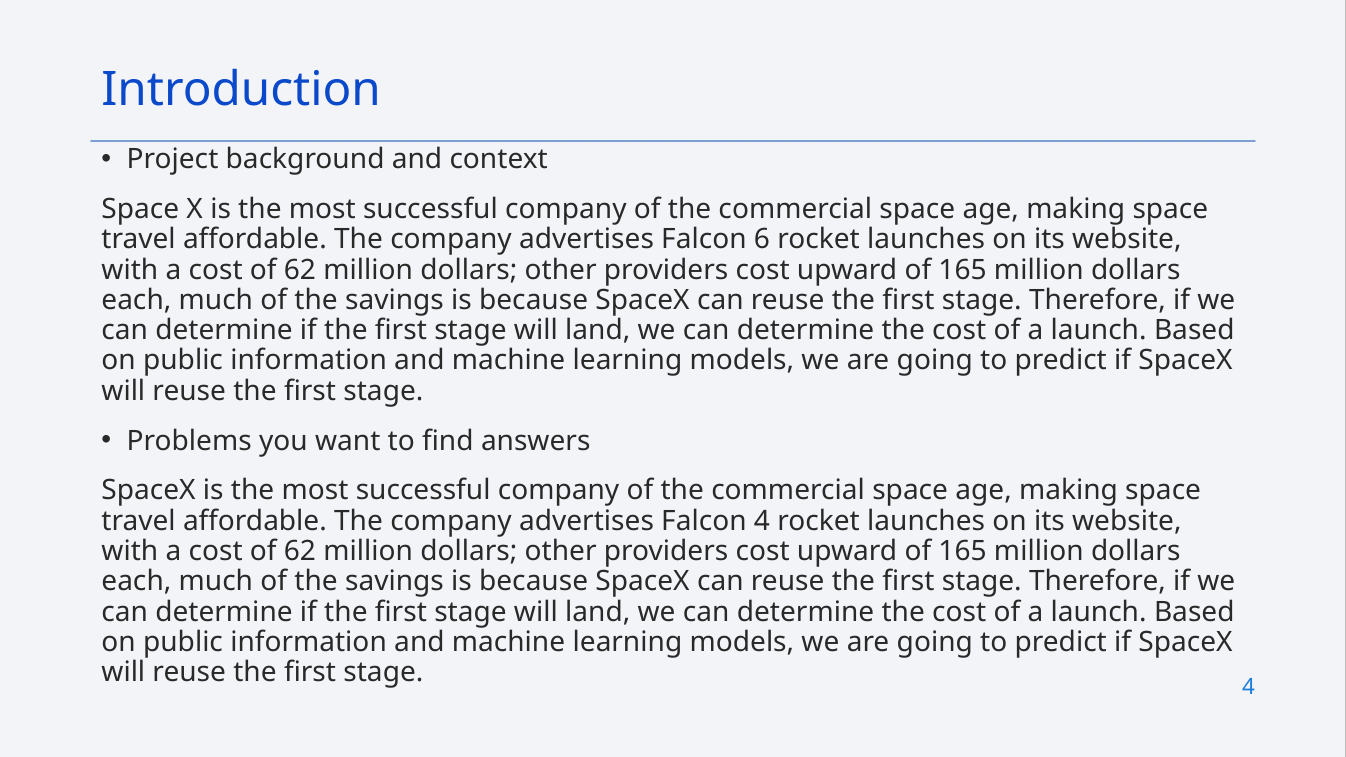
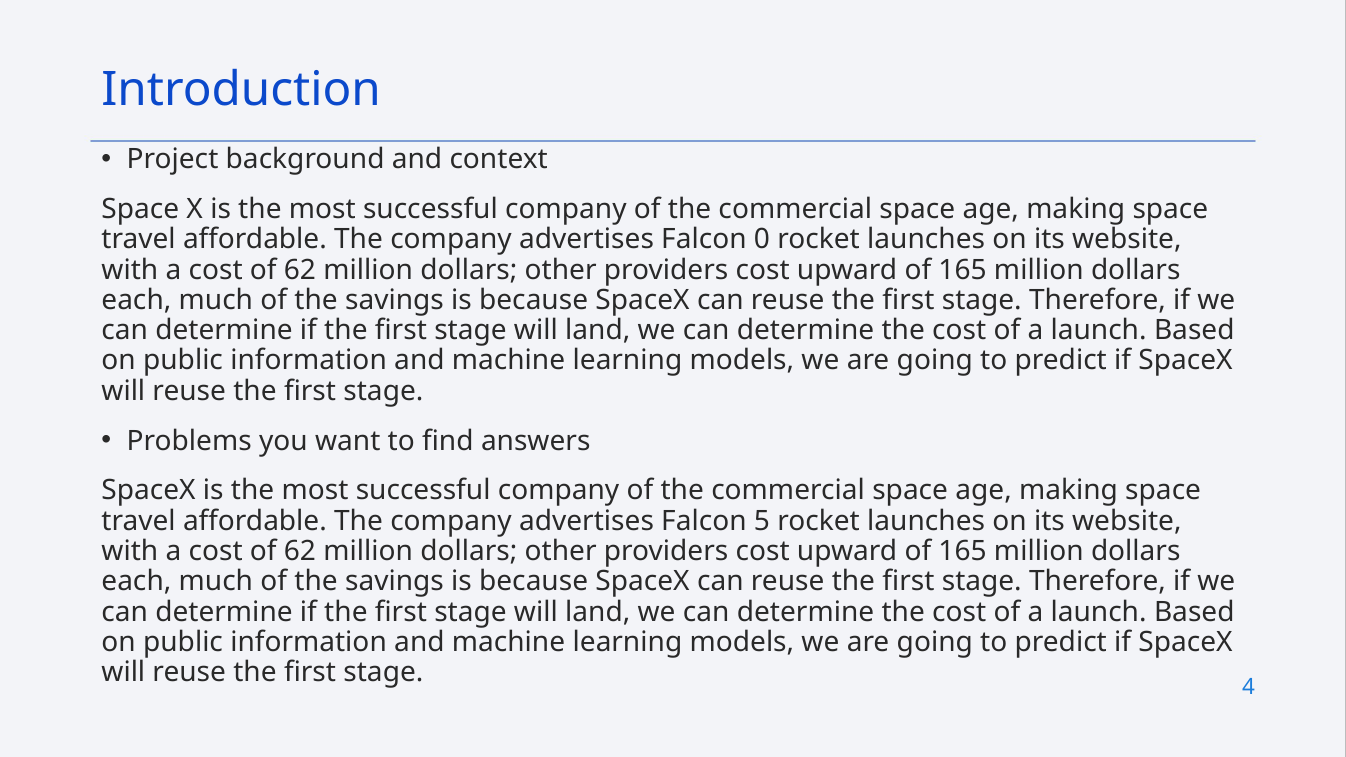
6: 6 -> 0
Falcon 4: 4 -> 5
